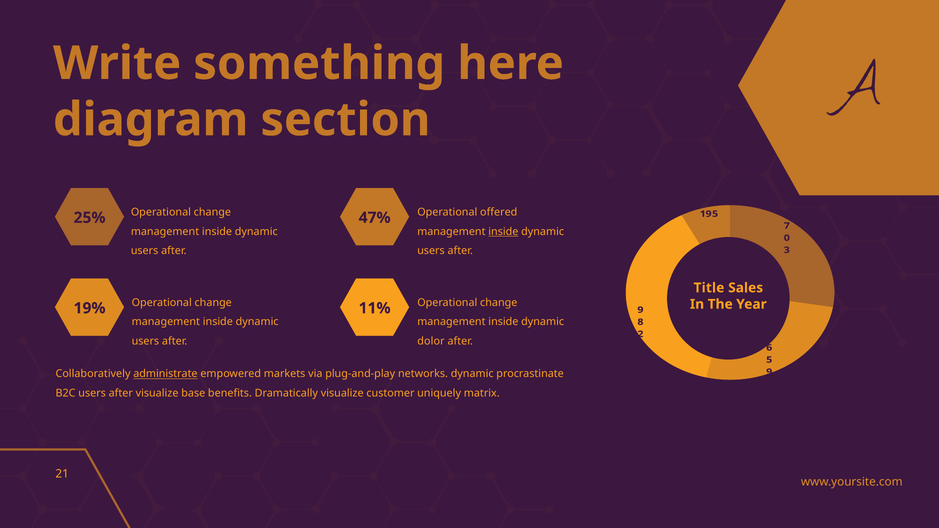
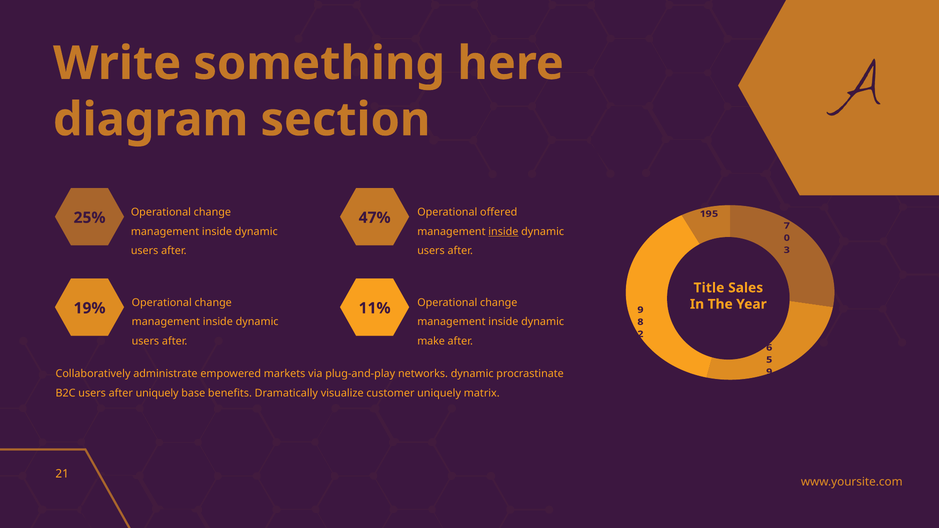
dolor: dolor -> make
administrate underline: present -> none
after visualize: visualize -> uniquely
